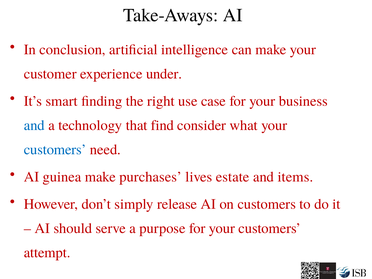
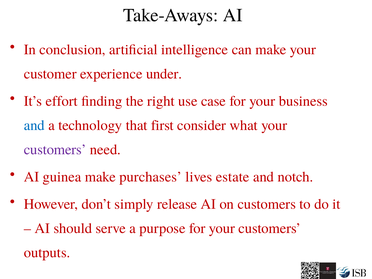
smart: smart -> effort
find: find -> first
customers at (55, 150) colour: blue -> purple
items: items -> notch
attempt: attempt -> outputs
